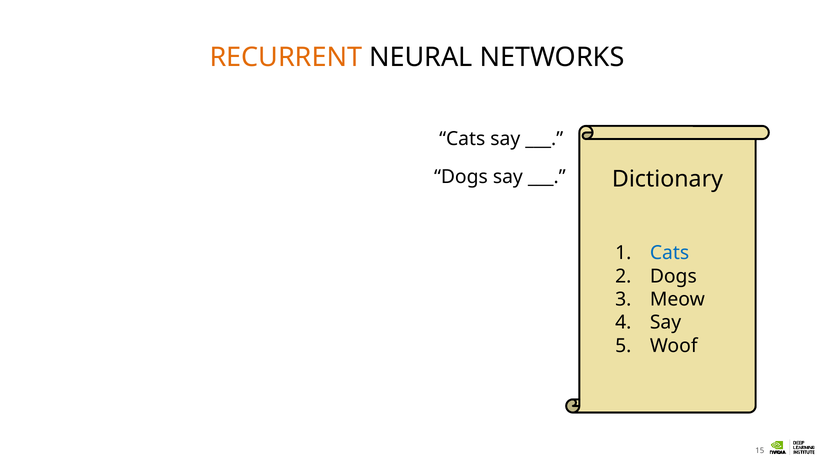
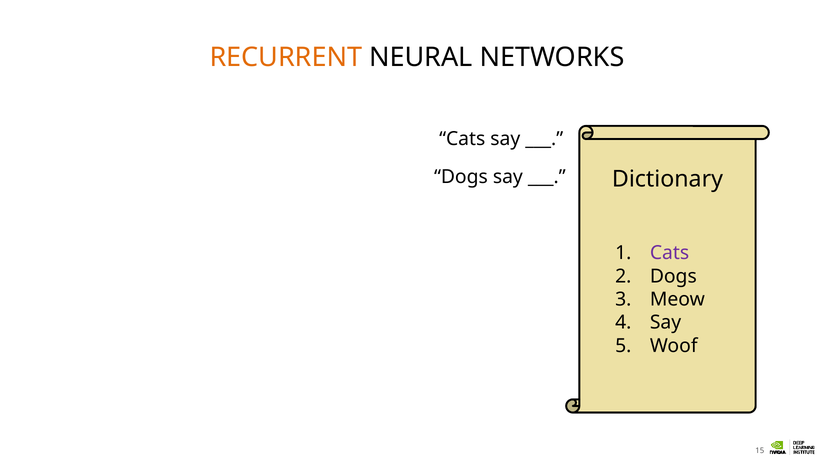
Cats at (670, 253) colour: blue -> purple
